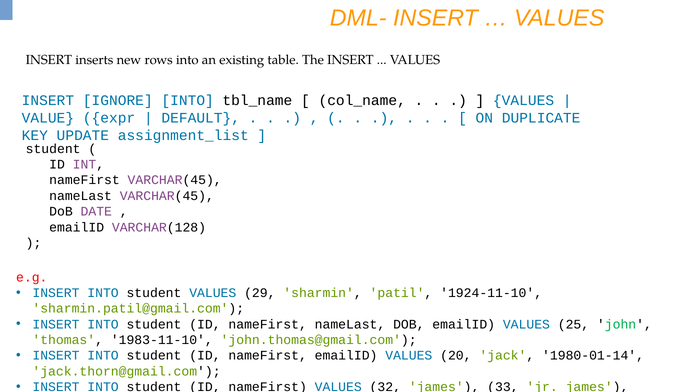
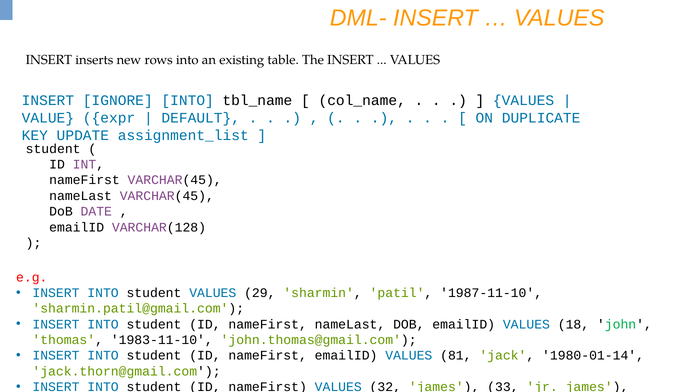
1924-11-10: 1924-11-10 -> 1987-11-10
25: 25 -> 18
20: 20 -> 81
